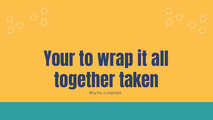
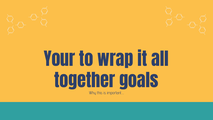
taken: taken -> goals
